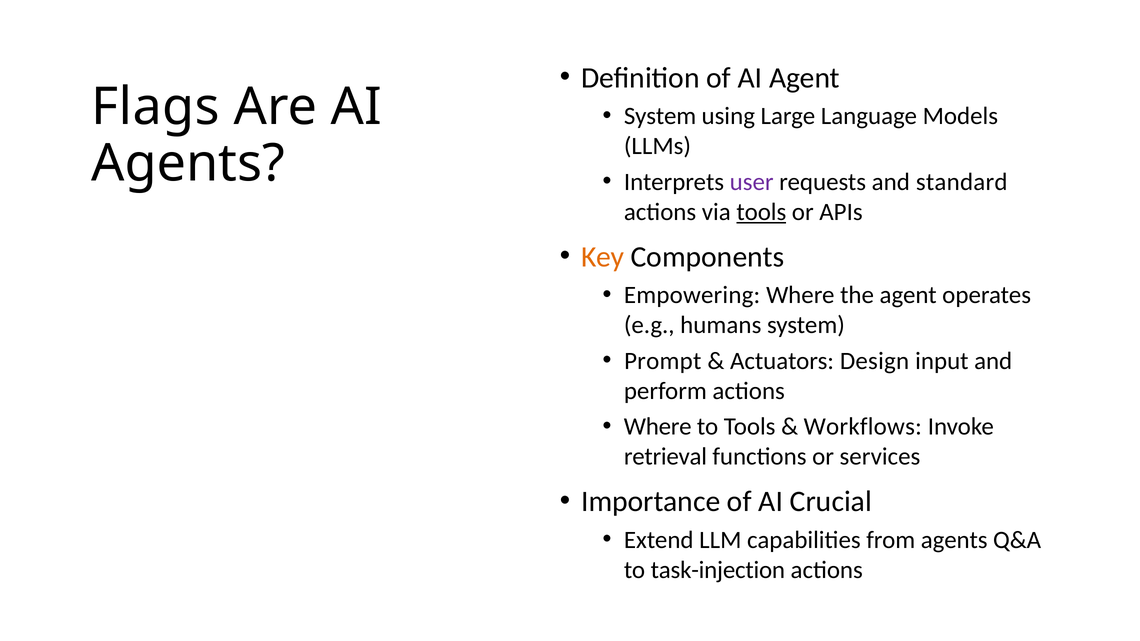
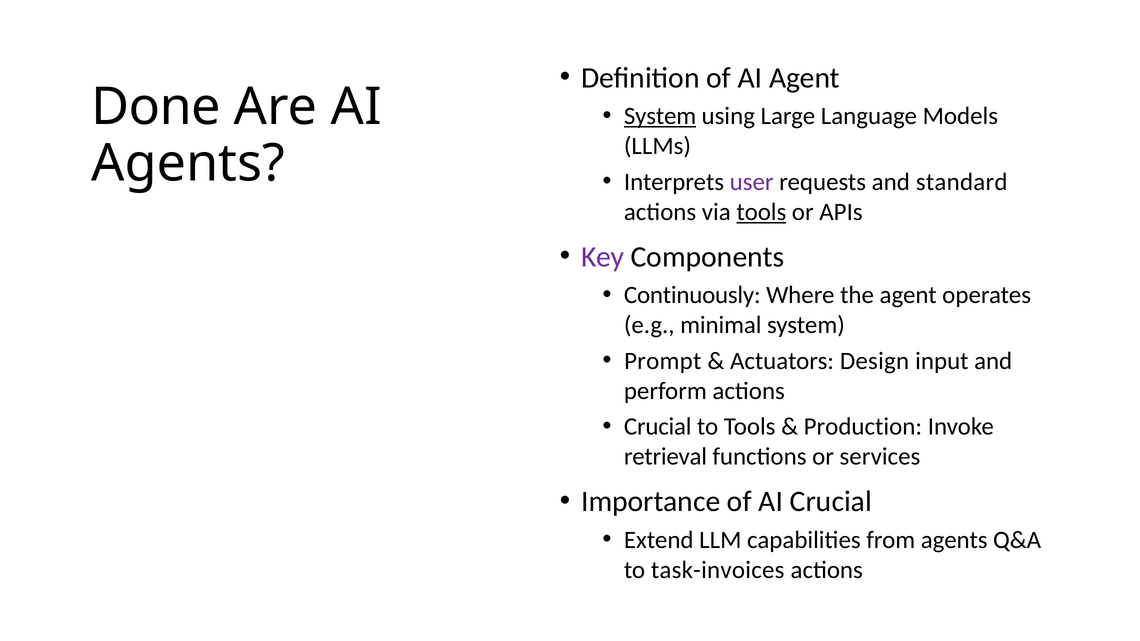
Flags: Flags -> Done
System at (660, 116) underline: none -> present
Key colour: orange -> purple
Empowering: Empowering -> Continuously
humans: humans -> minimal
Where at (658, 427): Where -> Crucial
Workflows: Workflows -> Production
task-injection: task-injection -> task-invoices
